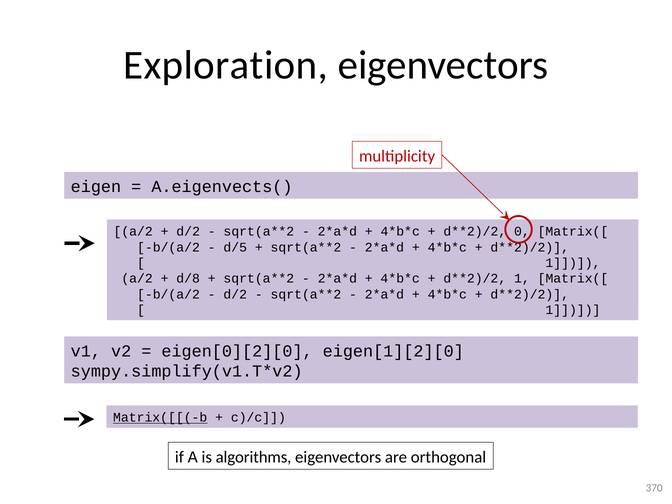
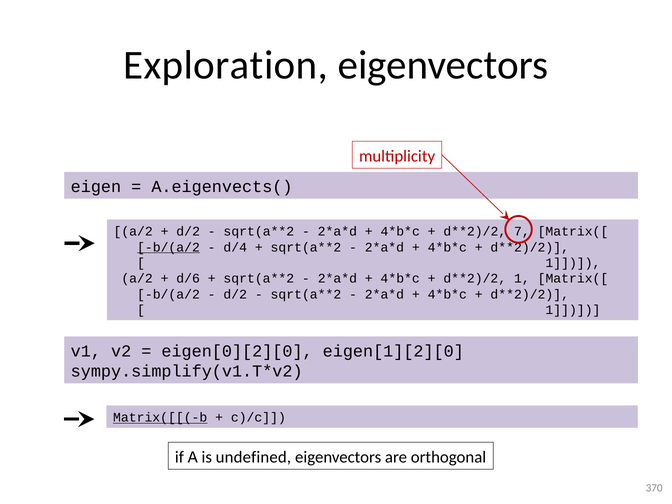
0: 0 -> 7
b/(a/2 at (168, 247) underline: none -> present
d/5: d/5 -> d/4
d/8: d/8 -> d/6
algorithms: algorithms -> undefined
